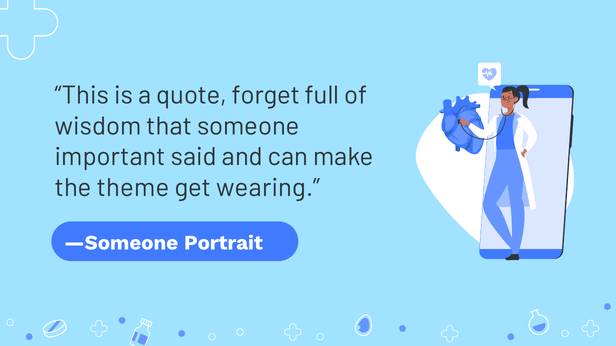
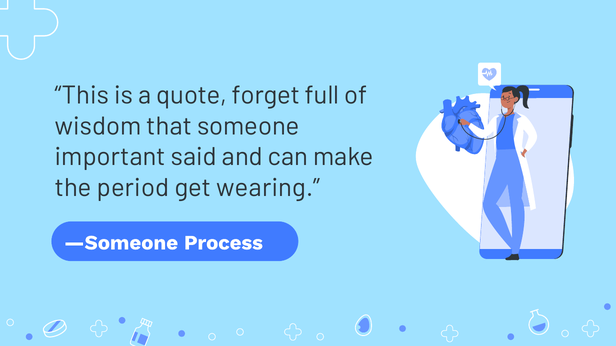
theme: theme -> period
Portrait: Portrait -> Process
